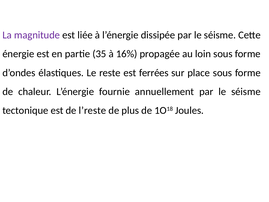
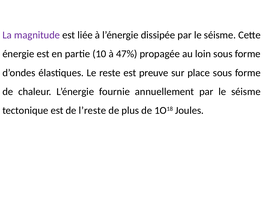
35: 35 -> 10
16%: 16% -> 47%
ferrées: ferrées -> preuve
